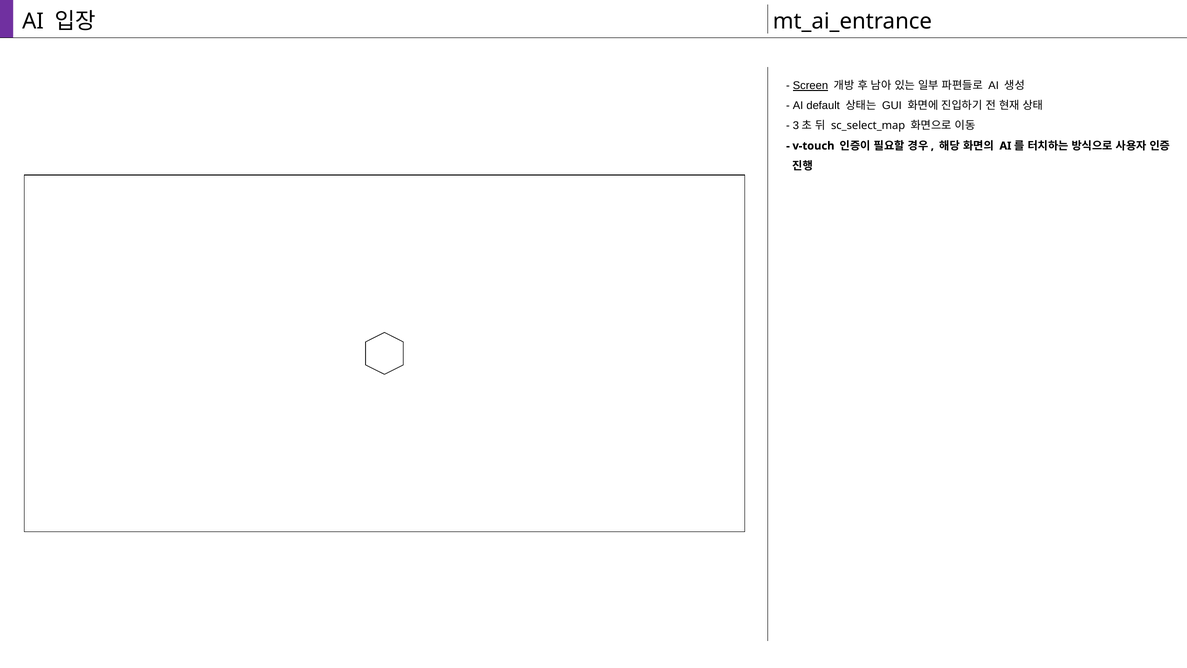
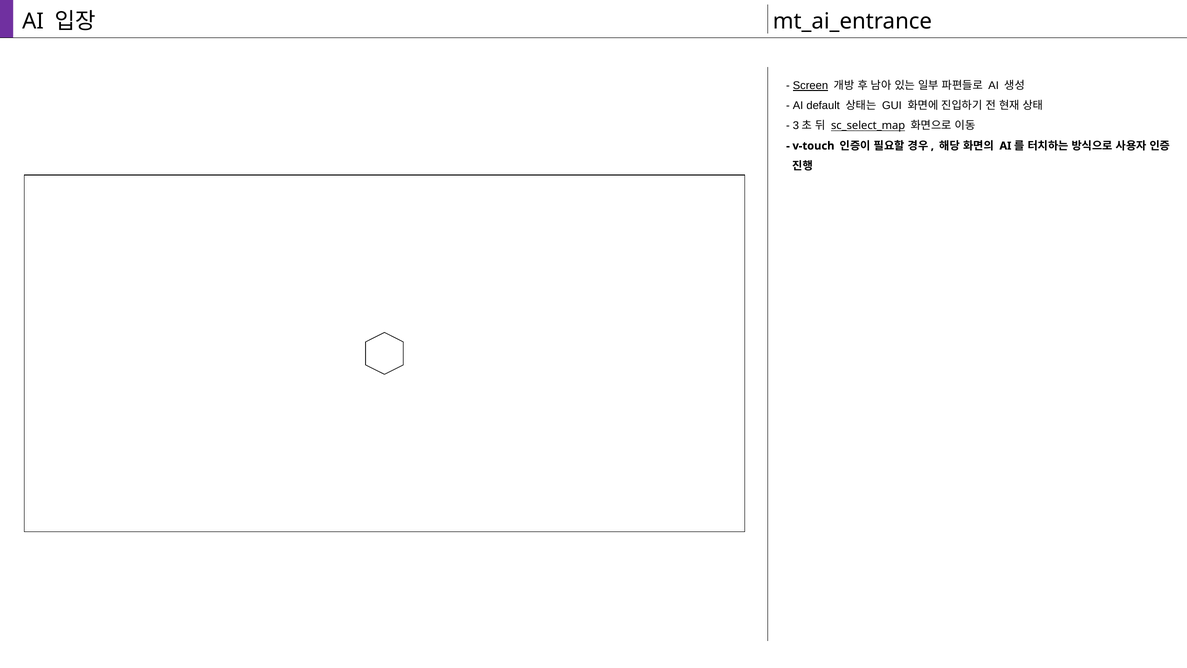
sc_select_map underline: none -> present
